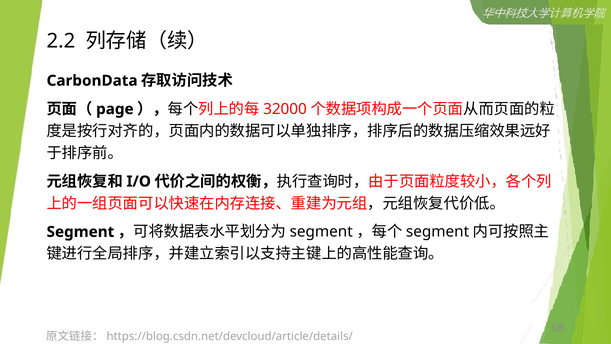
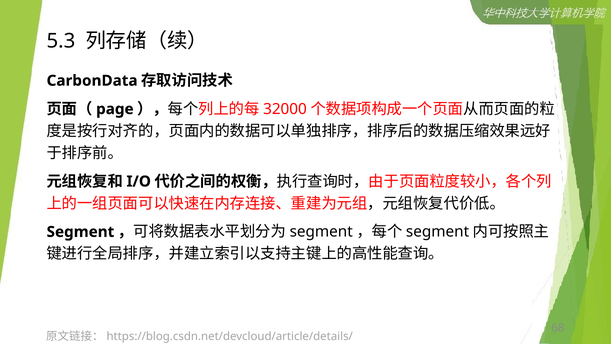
2.2: 2.2 -> 5.3
